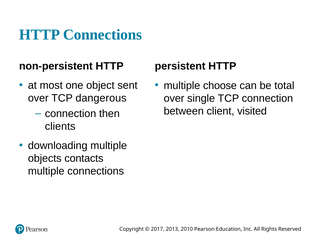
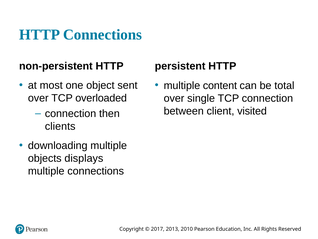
choose: choose -> content
dangerous: dangerous -> overloaded
contacts: contacts -> displays
